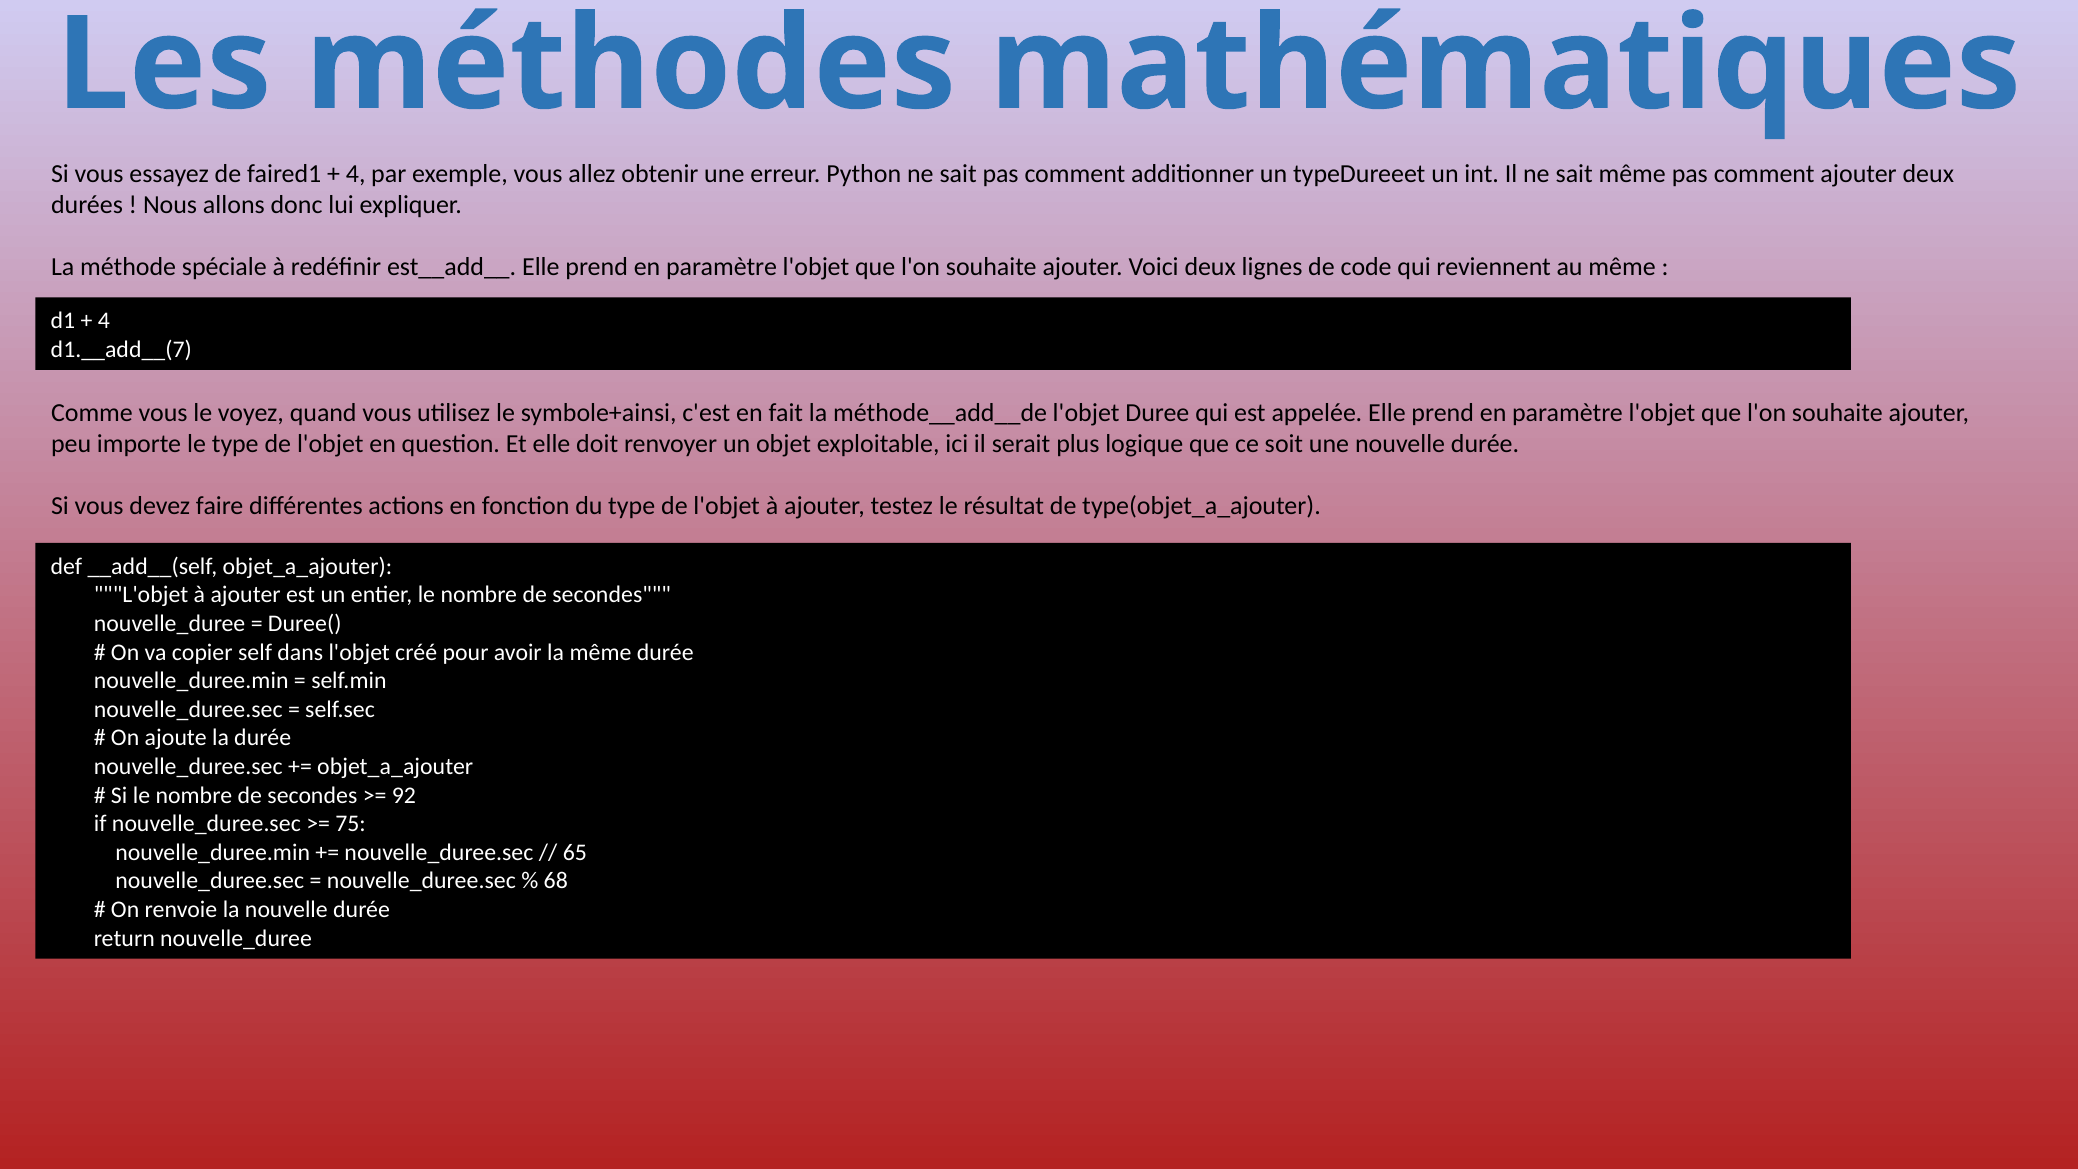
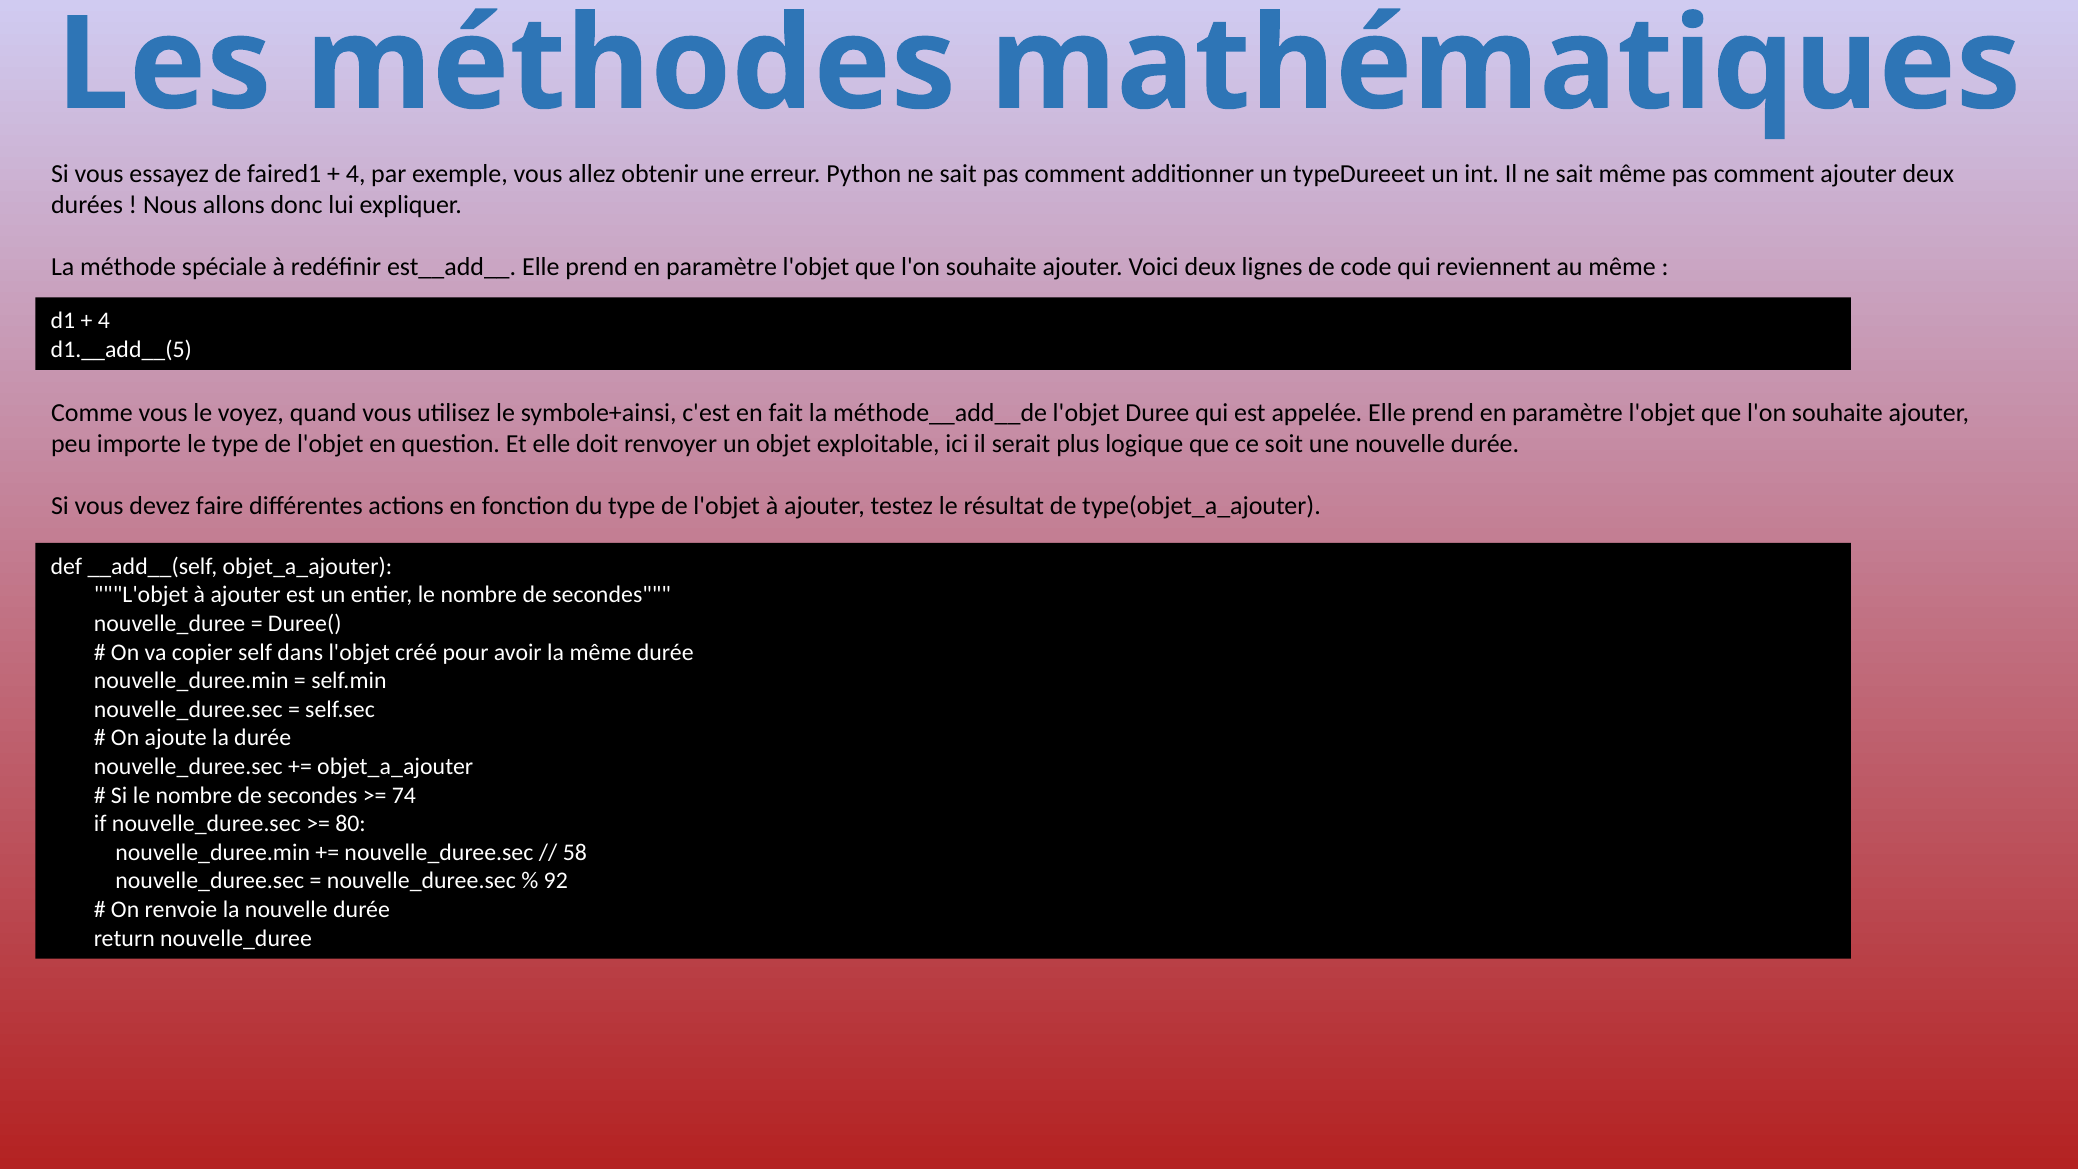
d1.__add__(7: d1.__add__(7 -> d1.__add__(5
92: 92 -> 74
75: 75 -> 80
65: 65 -> 58
68: 68 -> 92
